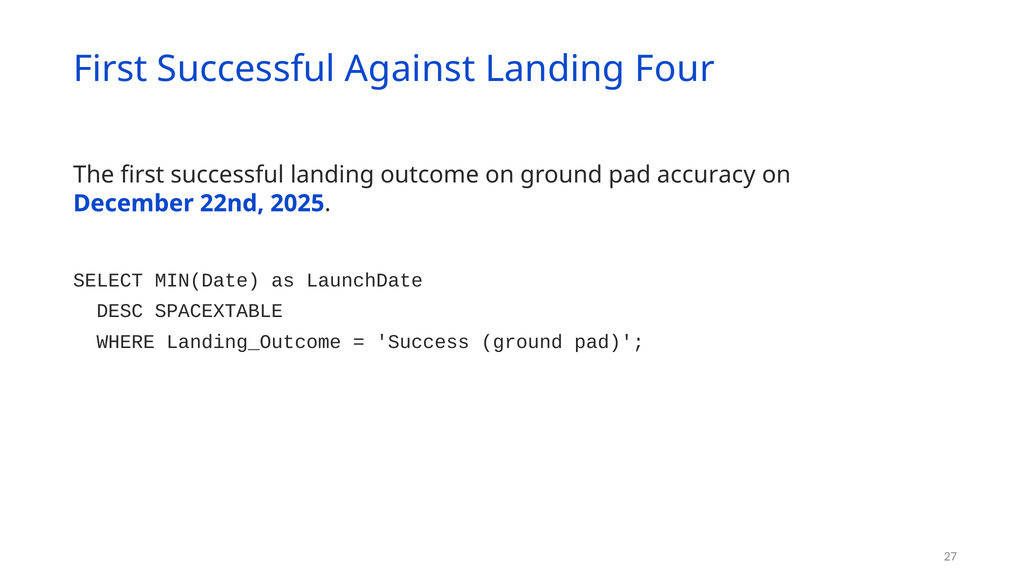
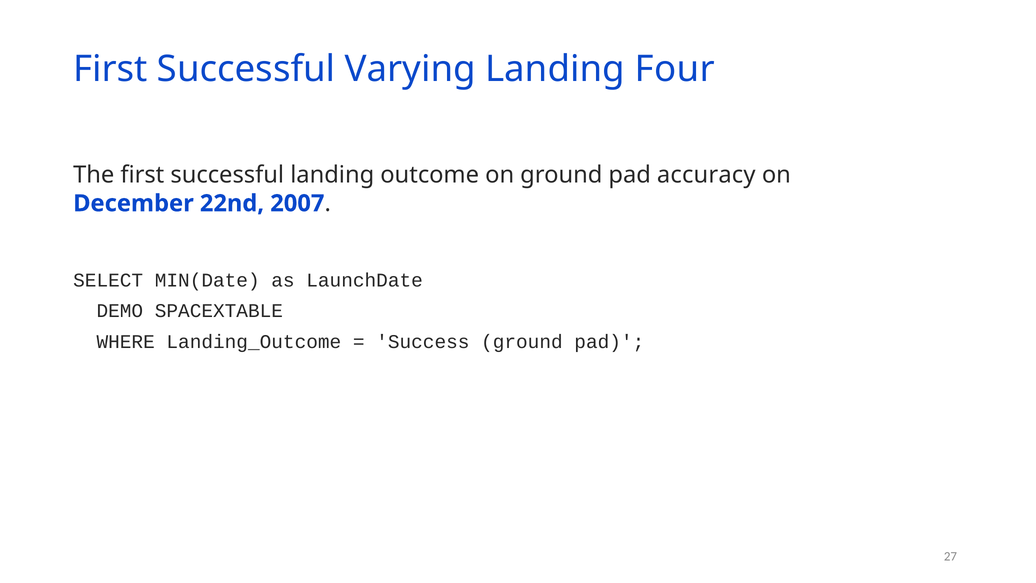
Against: Against -> Varying
2025: 2025 -> 2007
DESC: DESC -> DEMO
